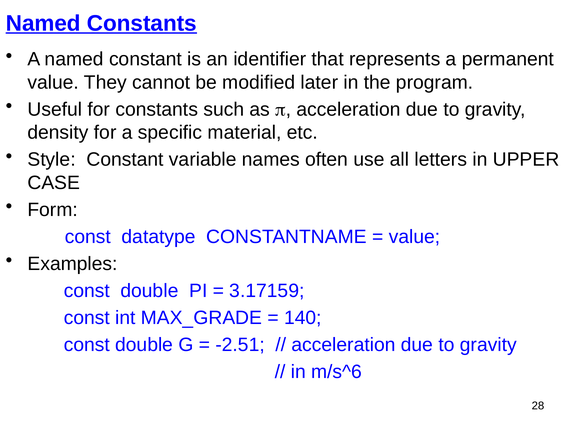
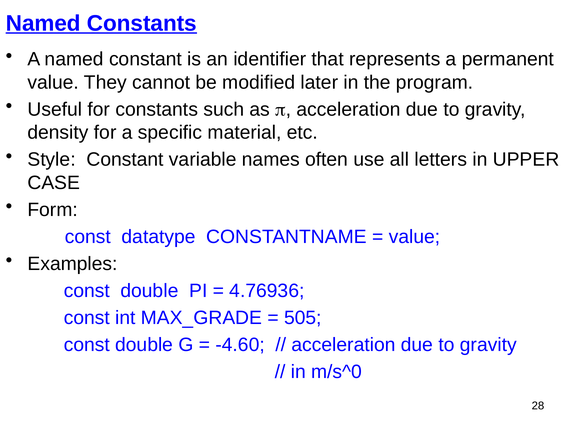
3.17159: 3.17159 -> 4.76936
140: 140 -> 505
-2.51: -2.51 -> -4.60
m/s^6: m/s^6 -> m/s^0
